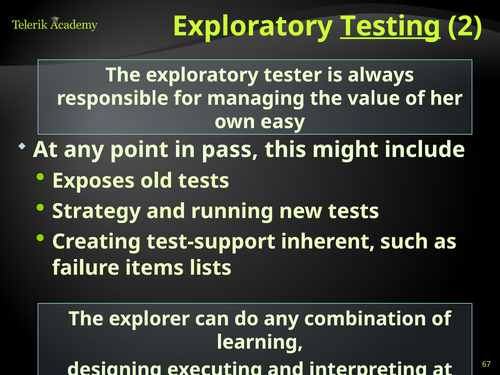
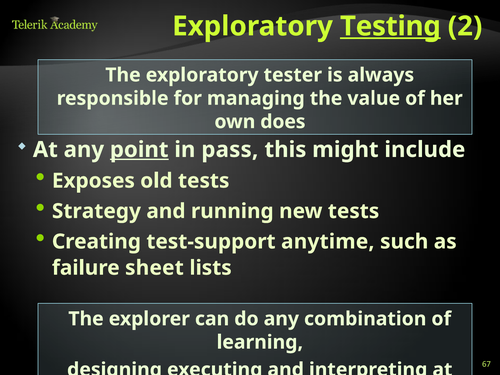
easy: easy -> does
point underline: none -> present
inherent: inherent -> anytime
items: items -> sheet
